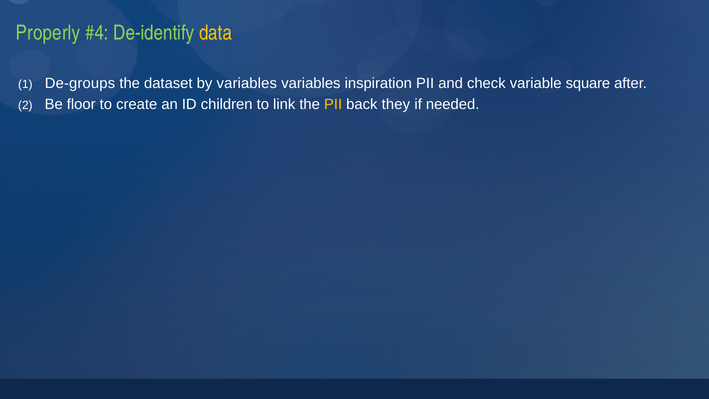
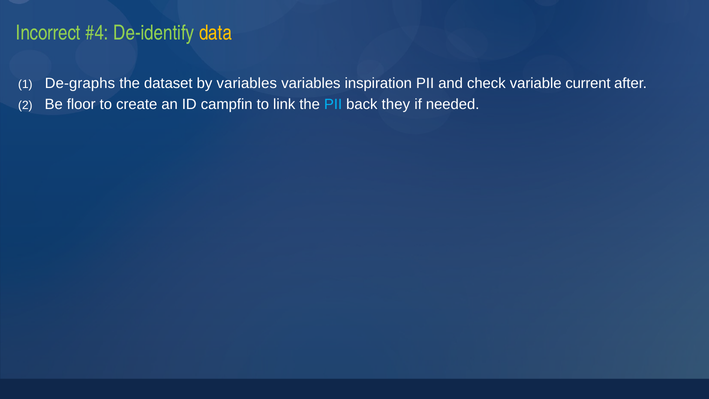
Properly: Properly -> Incorrect
De-groups: De-groups -> De-graphs
square: square -> current
children: children -> campfin
PII at (333, 104) colour: yellow -> light blue
